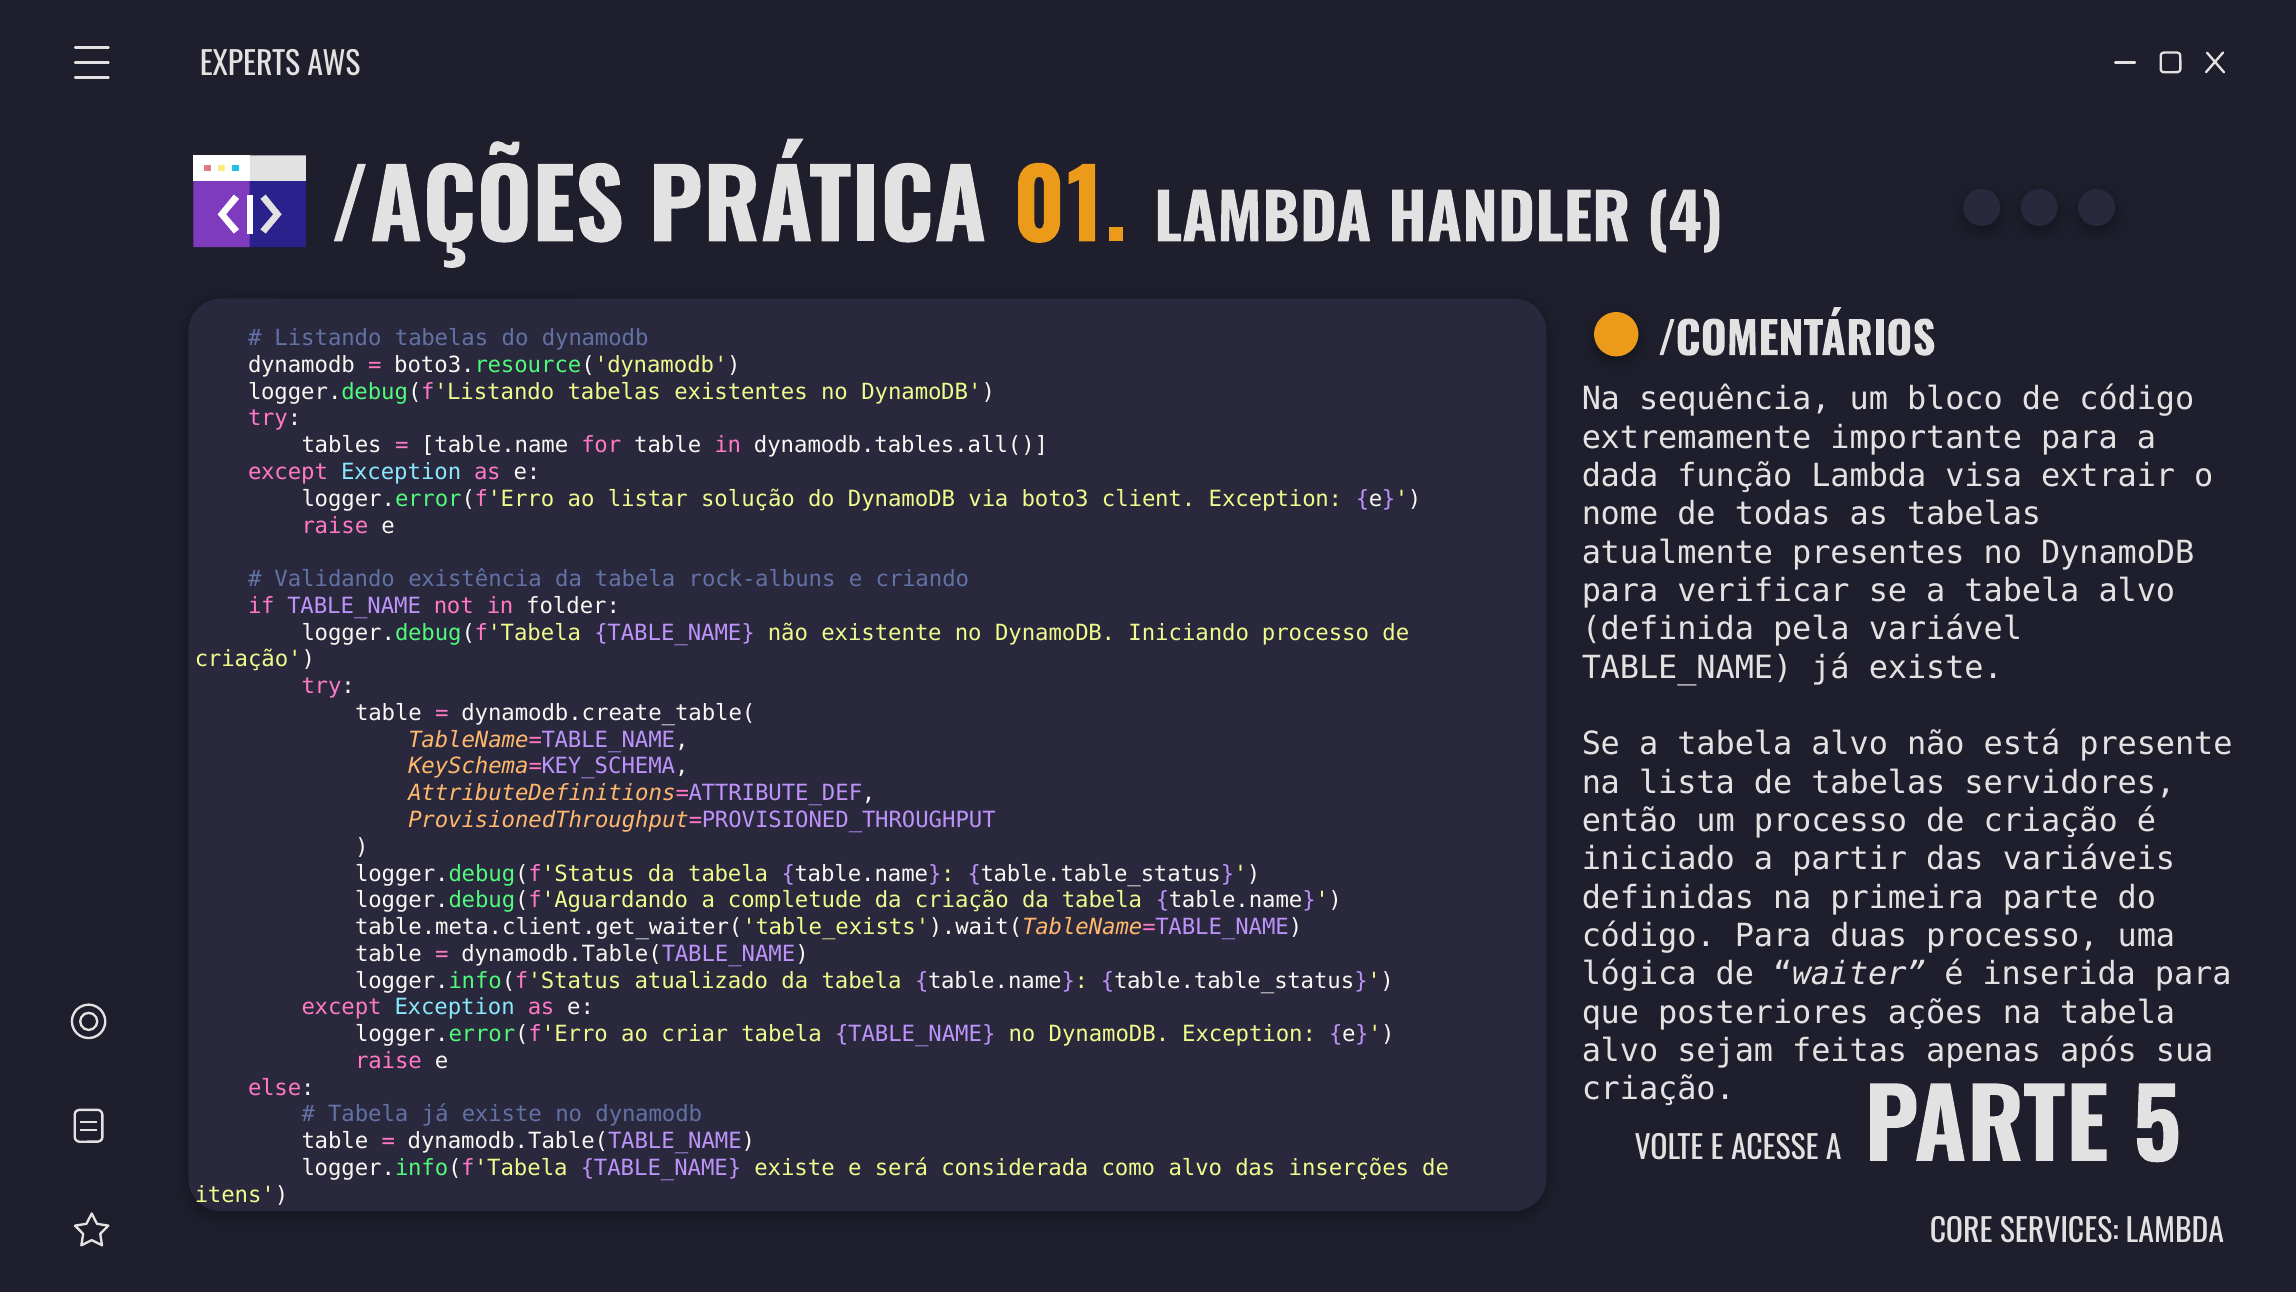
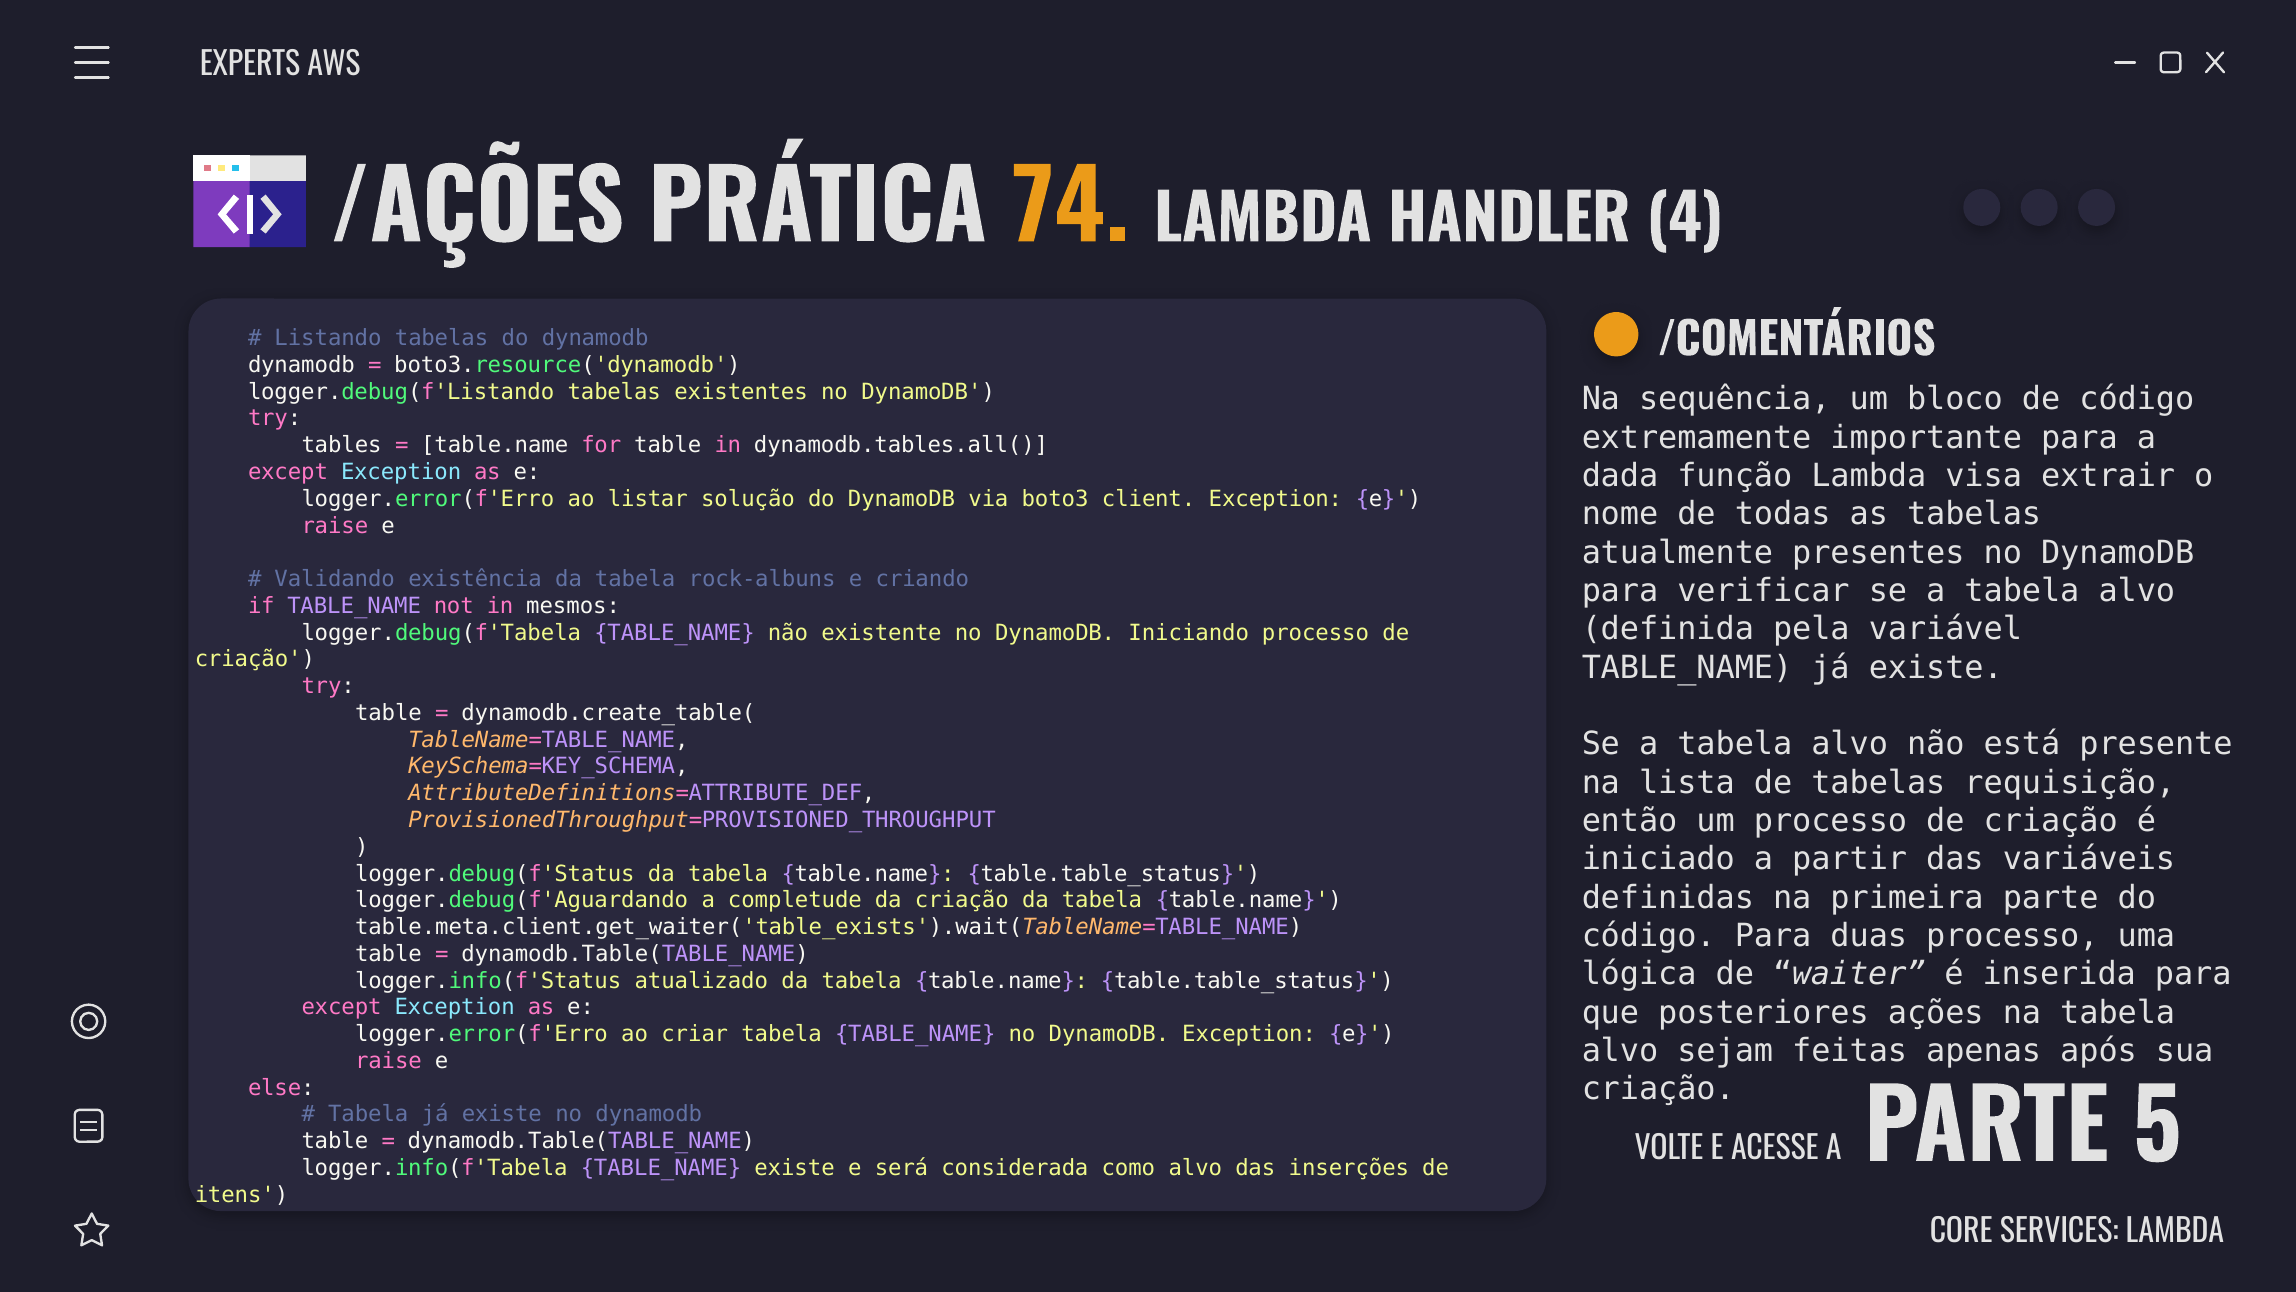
01: 01 -> 74
folder: folder -> mesmos
servidores: servidores -> requisição
